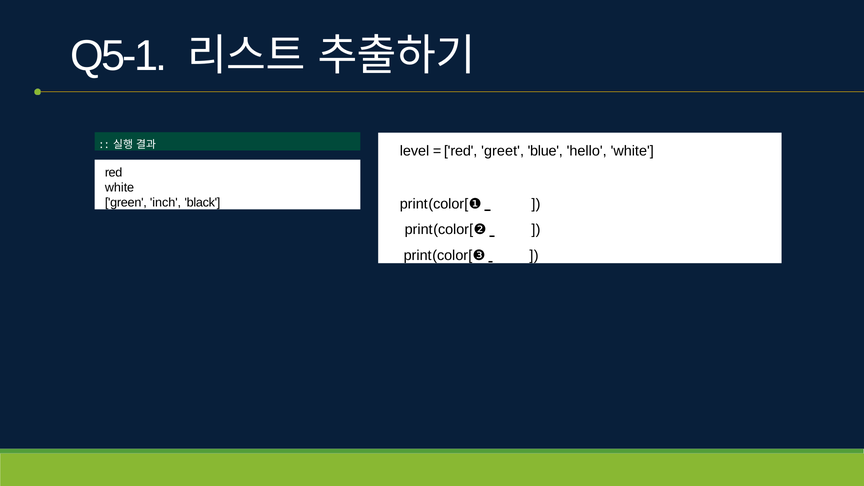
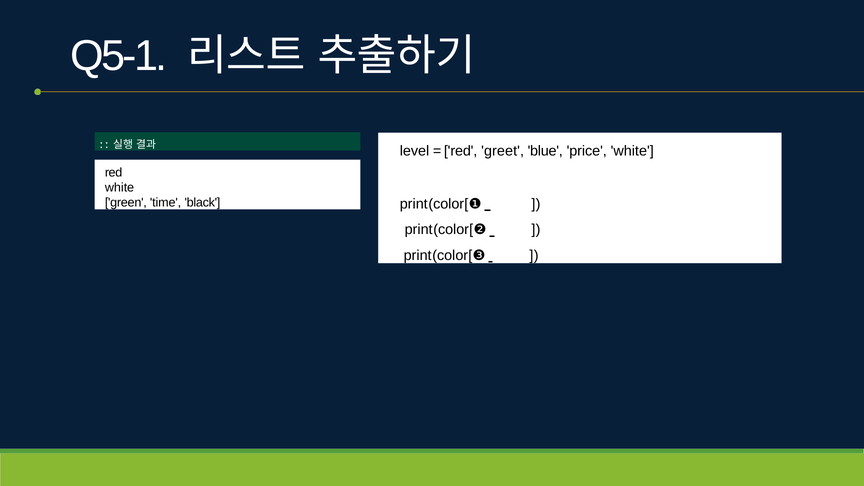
hello: hello -> price
inch: inch -> time
